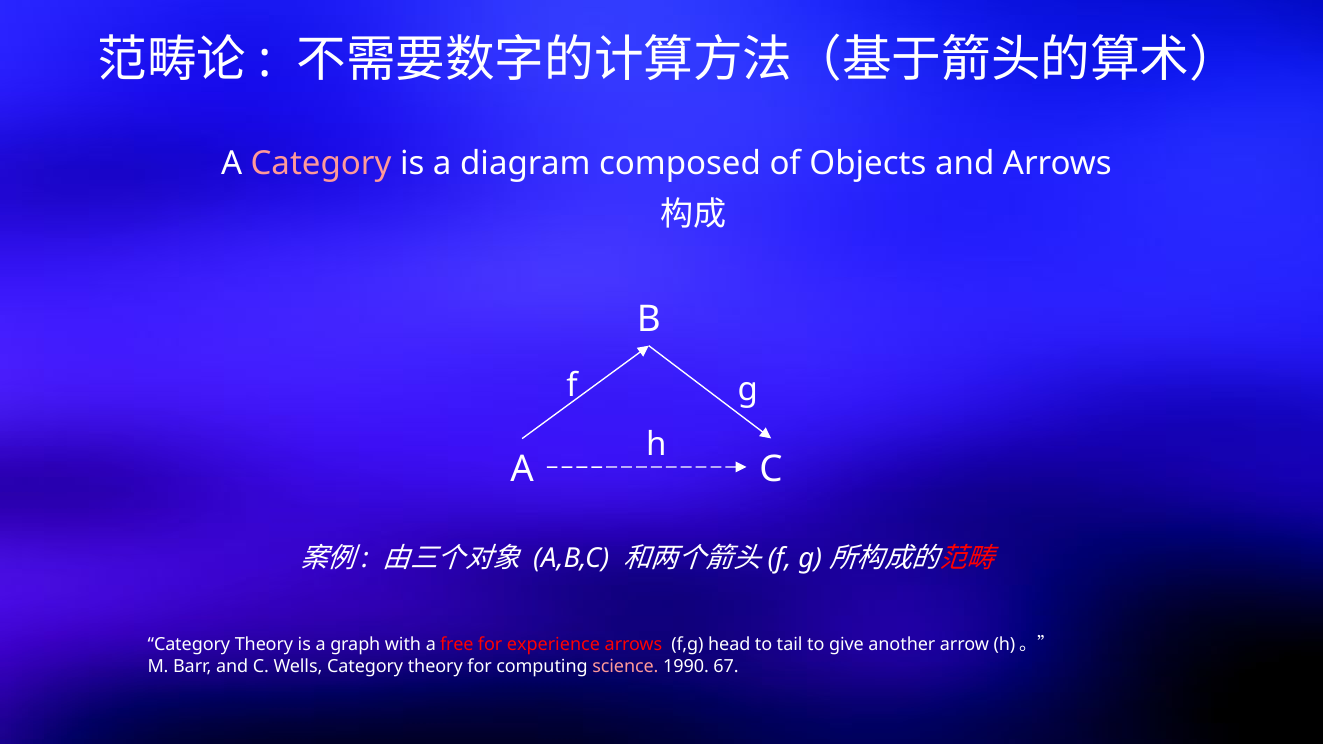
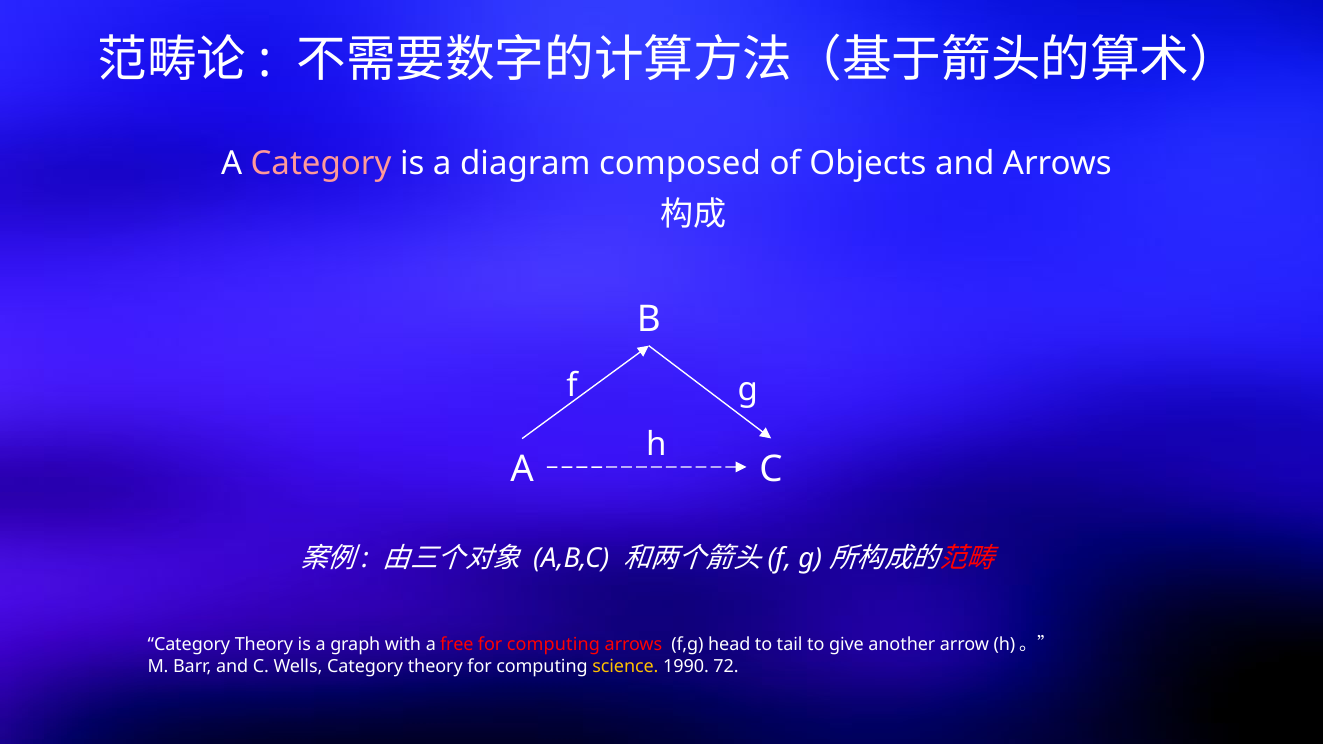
experience at (553, 645): experience -> computing
science colour: pink -> yellow
67: 67 -> 72
